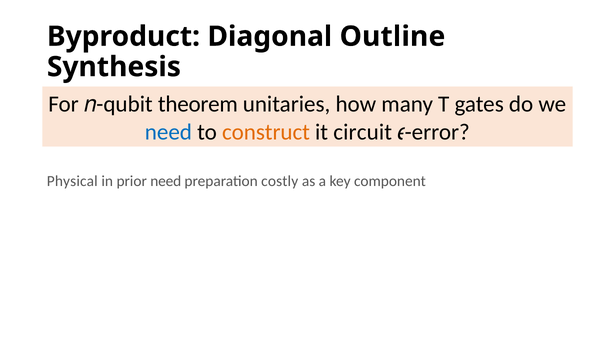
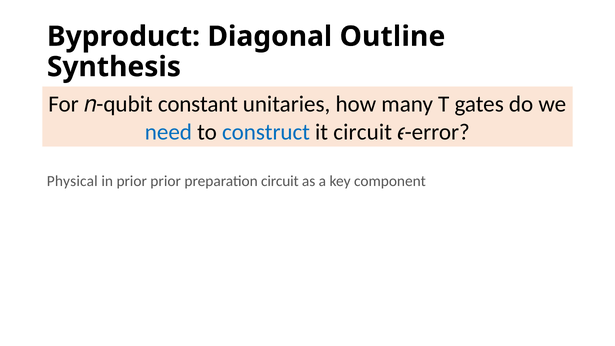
theorem: theorem -> constant
construct colour: orange -> blue
prior need: need -> prior
preparation costly: costly -> circuit
